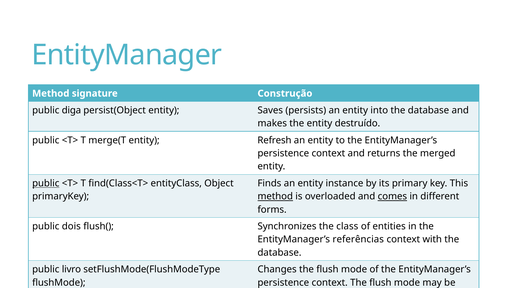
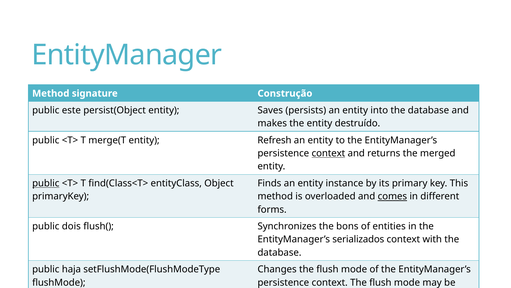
diga: diga -> este
context at (328, 153) underline: none -> present
method at (275, 196) underline: present -> none
class: class -> bons
referências: referências -> serializados
livro: livro -> haja
